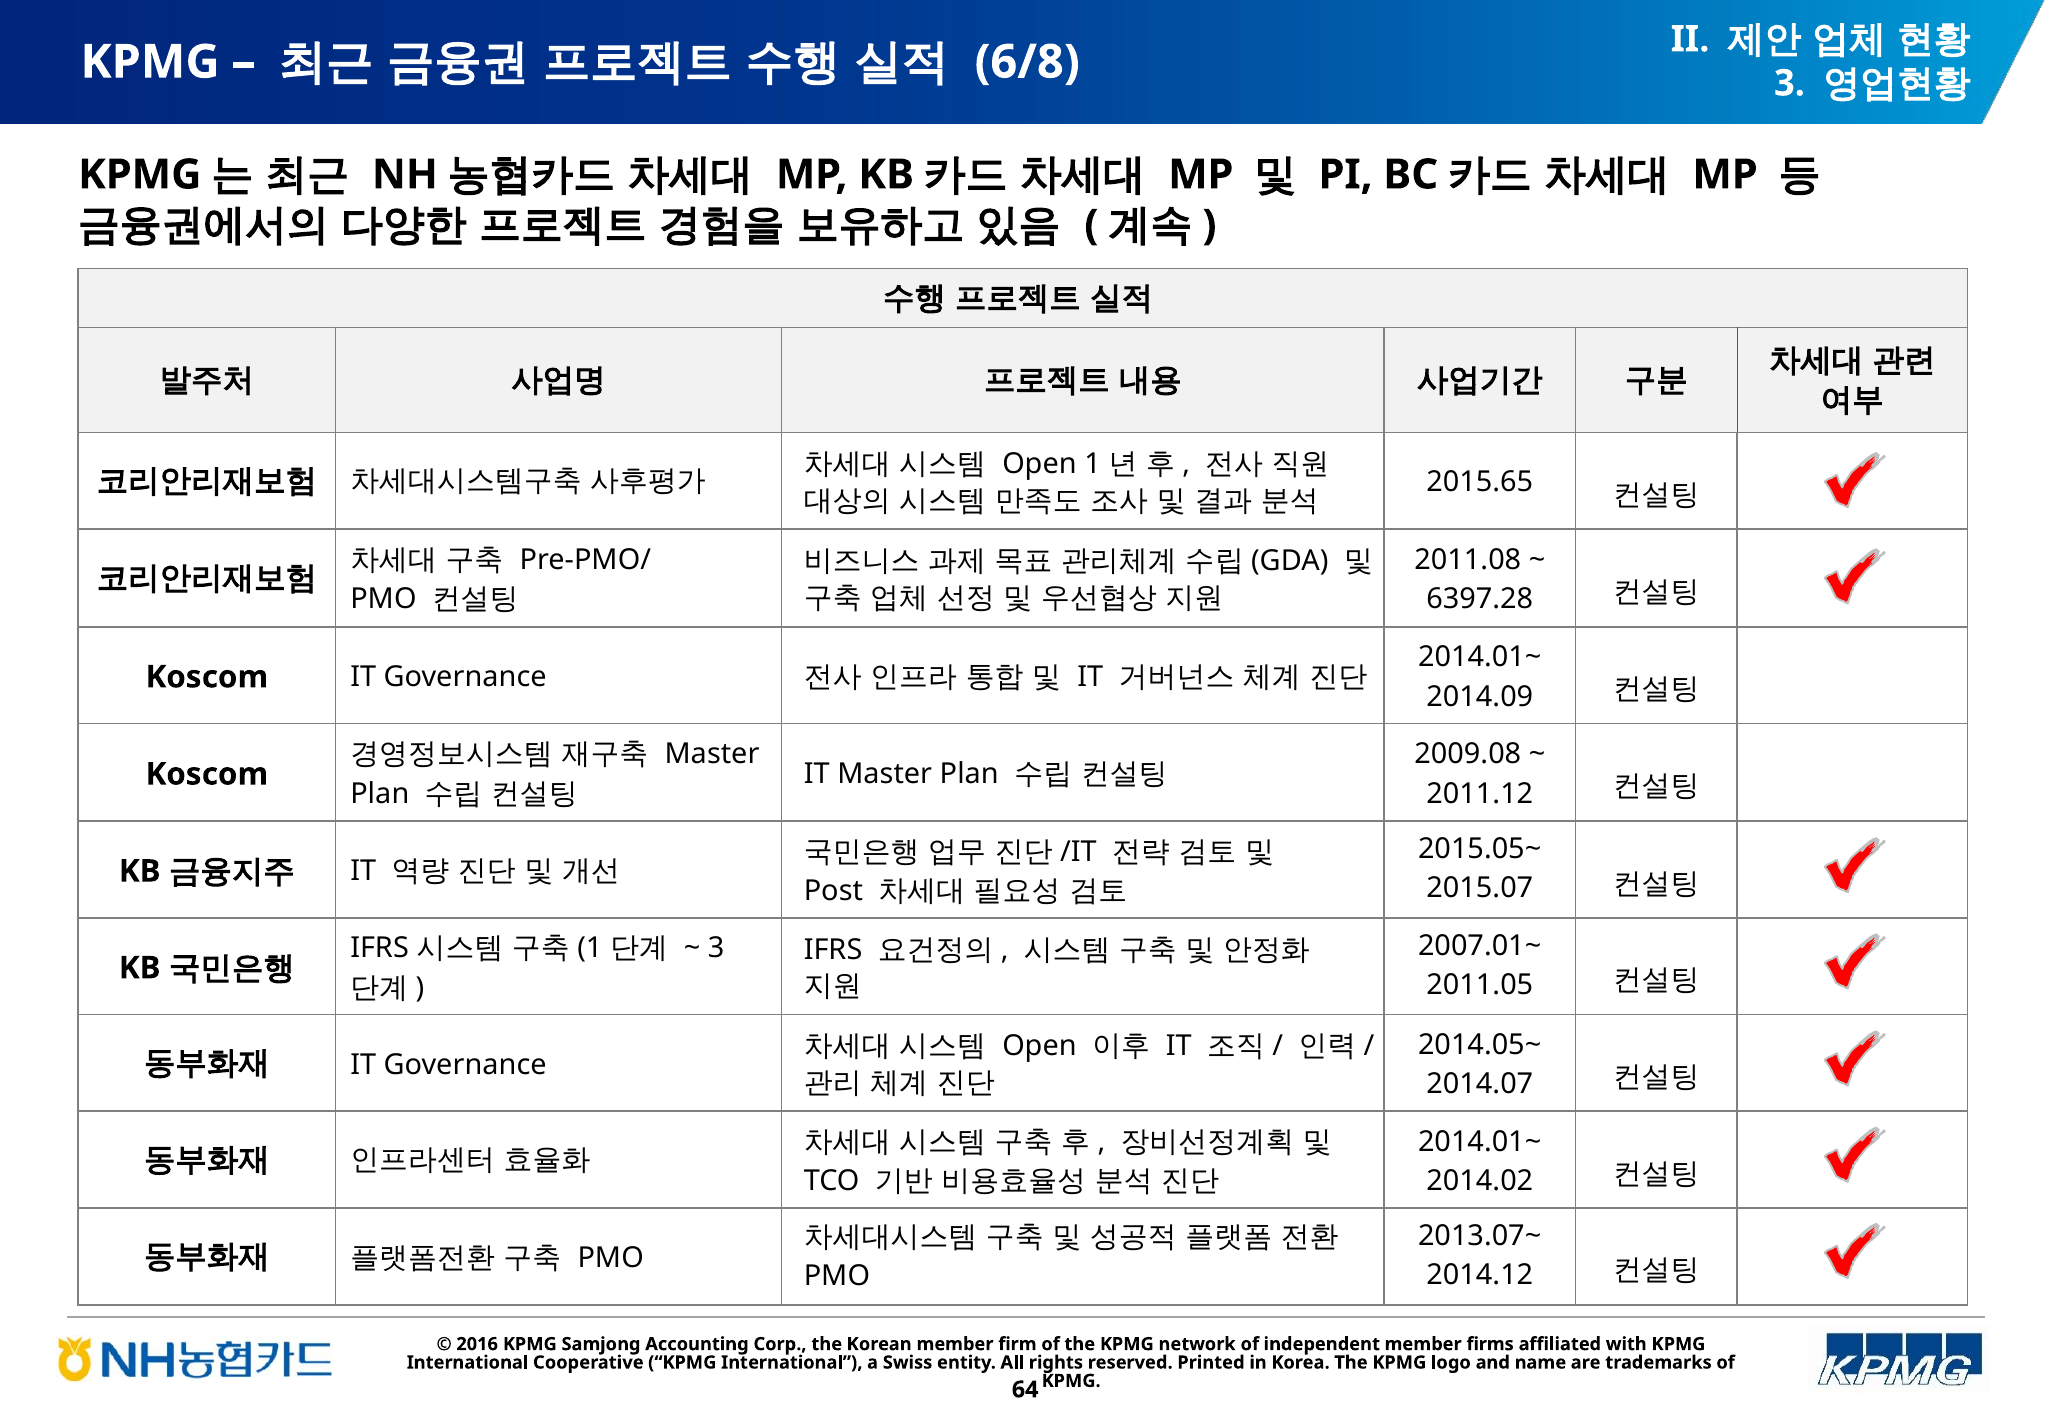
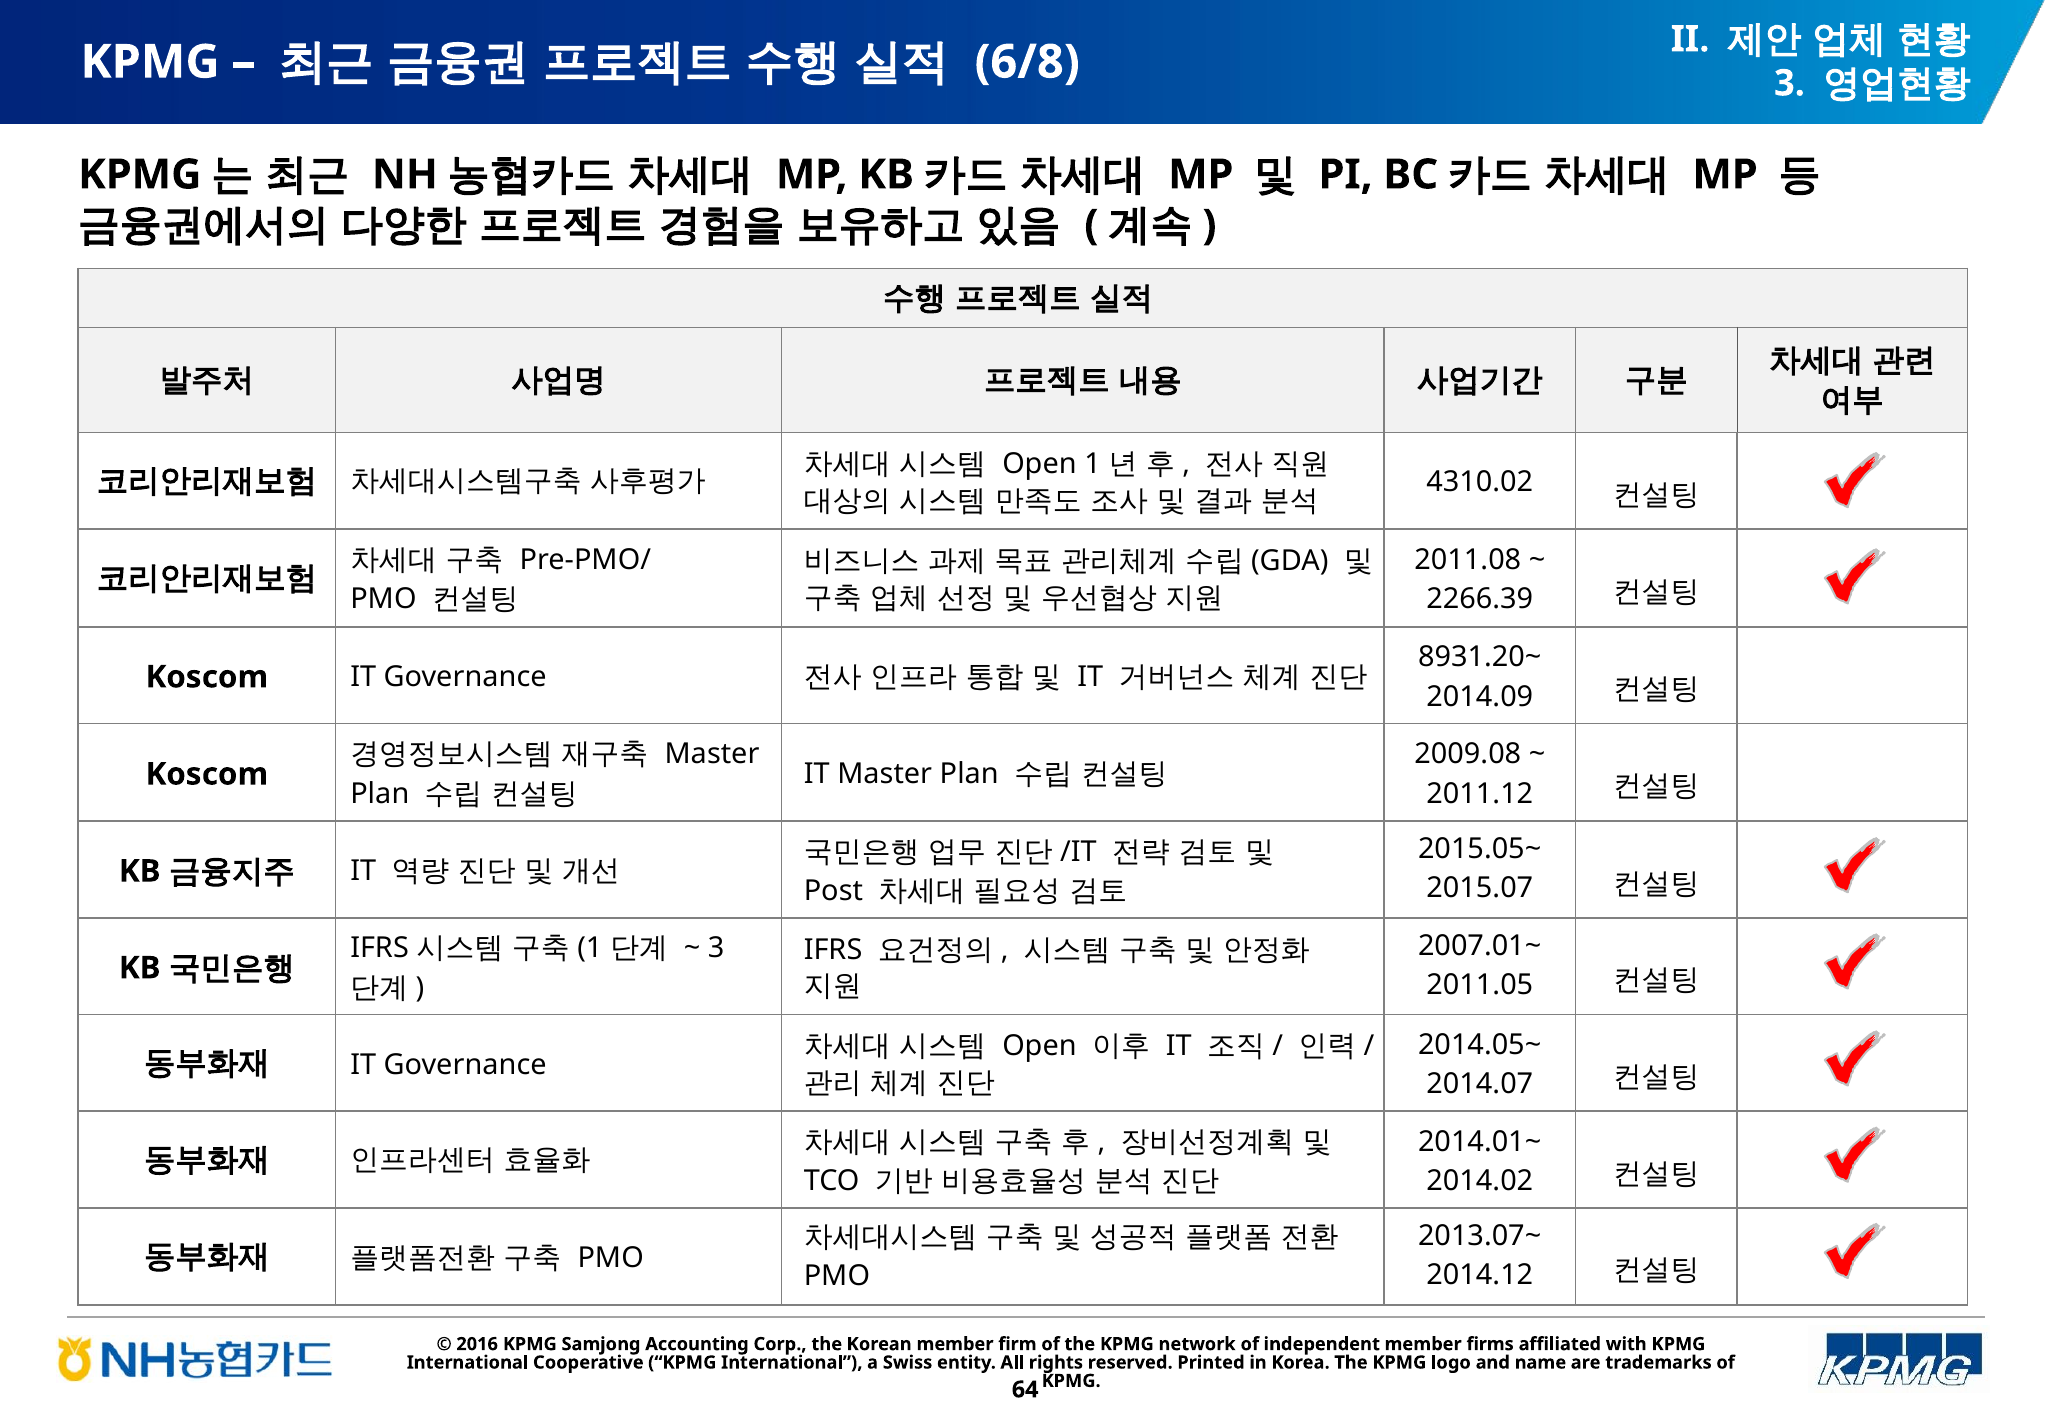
2015.65: 2015.65 -> 4310.02
6397.28: 6397.28 -> 2266.39
2014.01~ at (1480, 657): 2014.01~ -> 8931.20~
